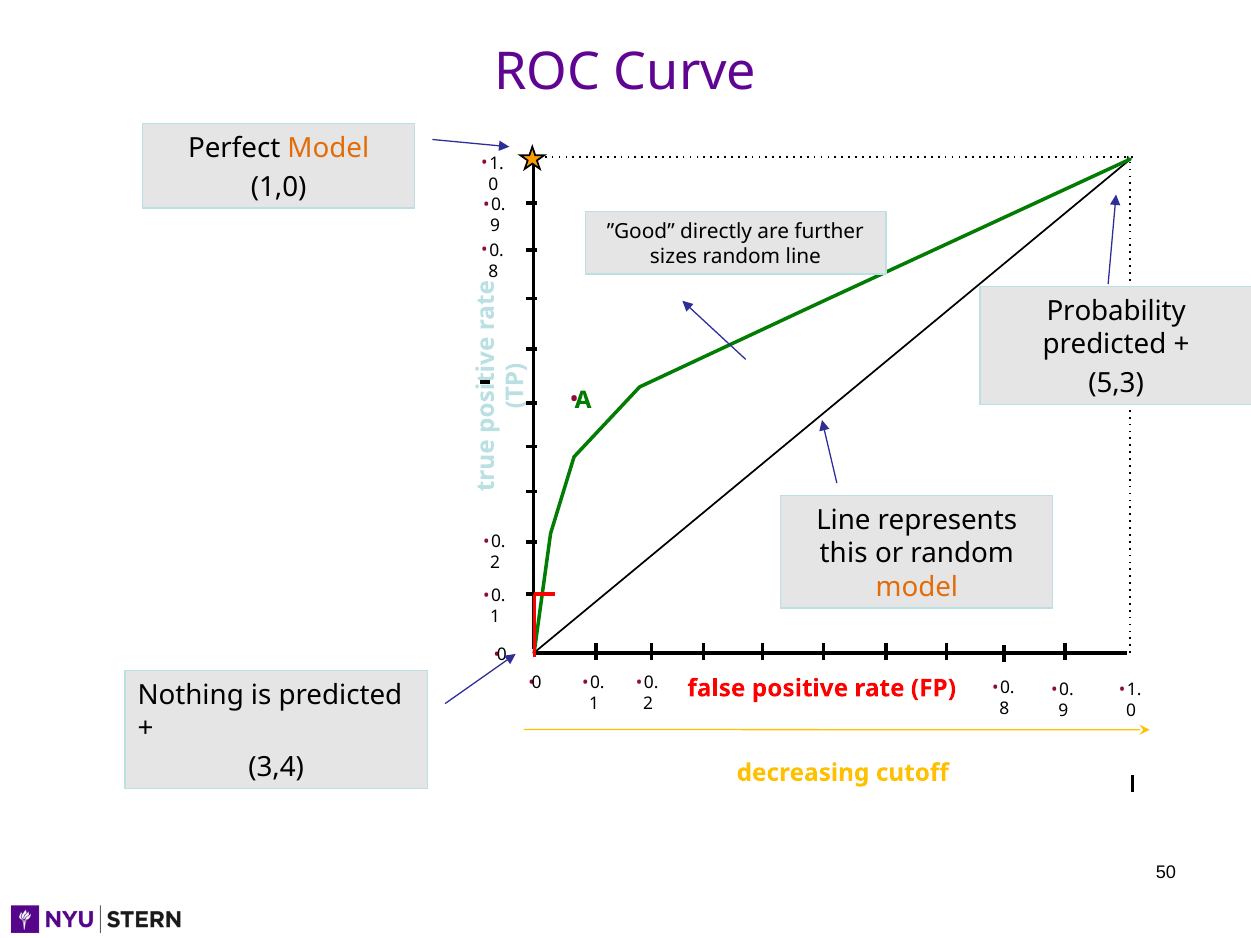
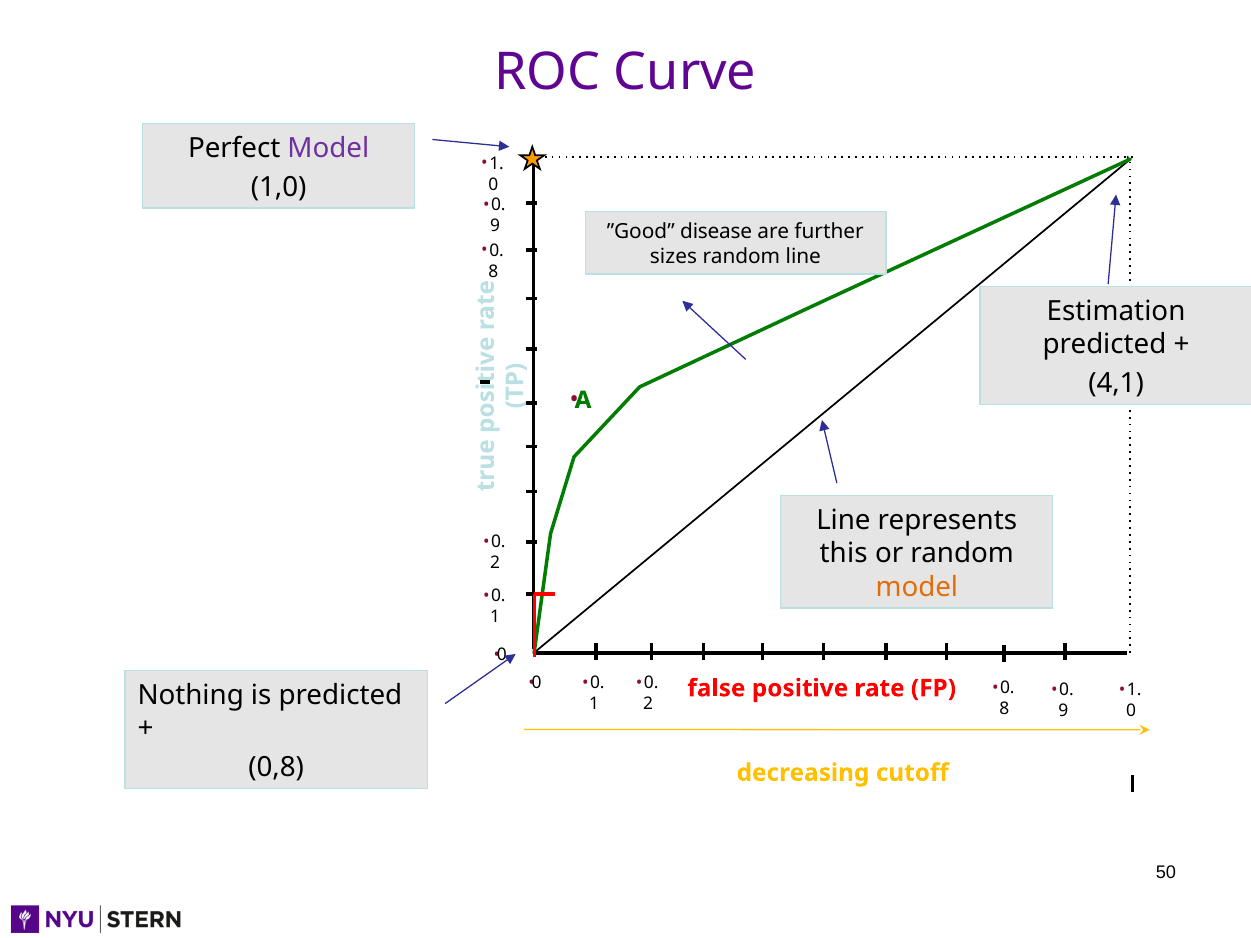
Model at (328, 148) colour: orange -> purple
directly: directly -> disease
Probability: Probability -> Estimation
5,3: 5,3 -> 4,1
3,4: 3,4 -> 0,8
